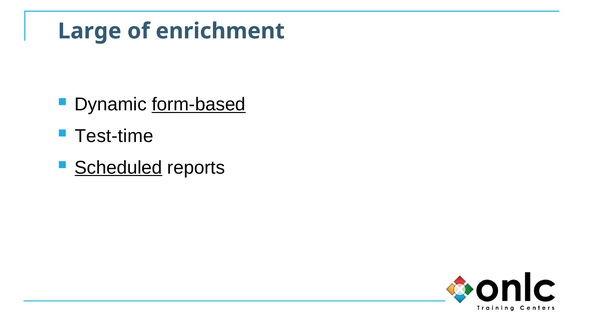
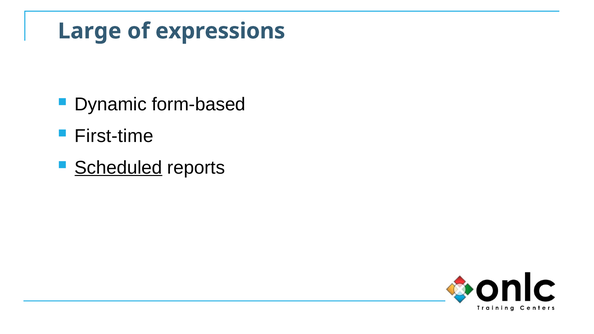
enrichment: enrichment -> expressions
form-based underline: present -> none
Test-time: Test-time -> First-time
